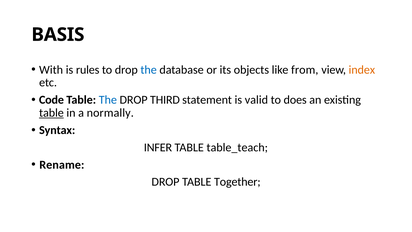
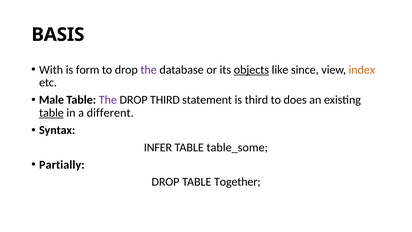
rules: rules -> form
the at (149, 70) colour: blue -> purple
objects underline: none -> present
from: from -> since
Code: Code -> Male
The at (108, 100) colour: blue -> purple
is valid: valid -> third
normally: normally -> different
table_teach: table_teach -> table_some
Rename: Rename -> Partially
